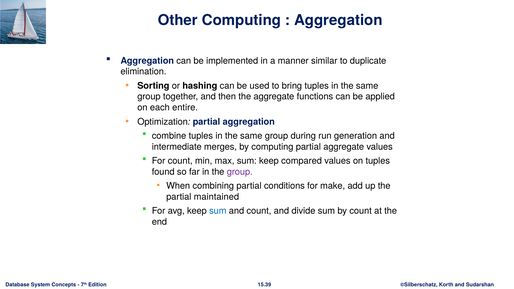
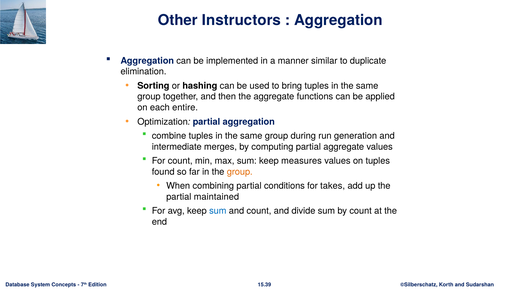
Other Computing: Computing -> Instructors
compared: compared -> measures
group at (240, 172) colour: purple -> orange
make: make -> takes
